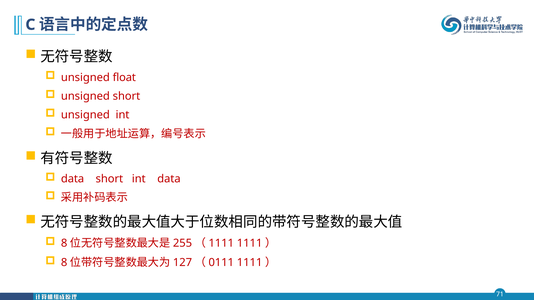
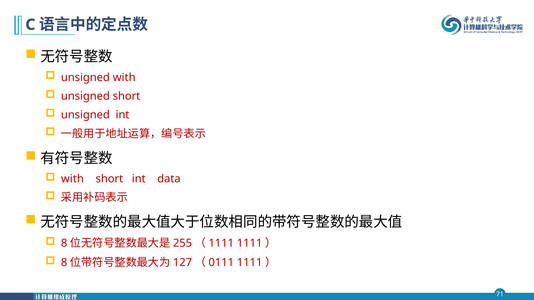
unsigned float: float -> with
data at (73, 179): data -> with
